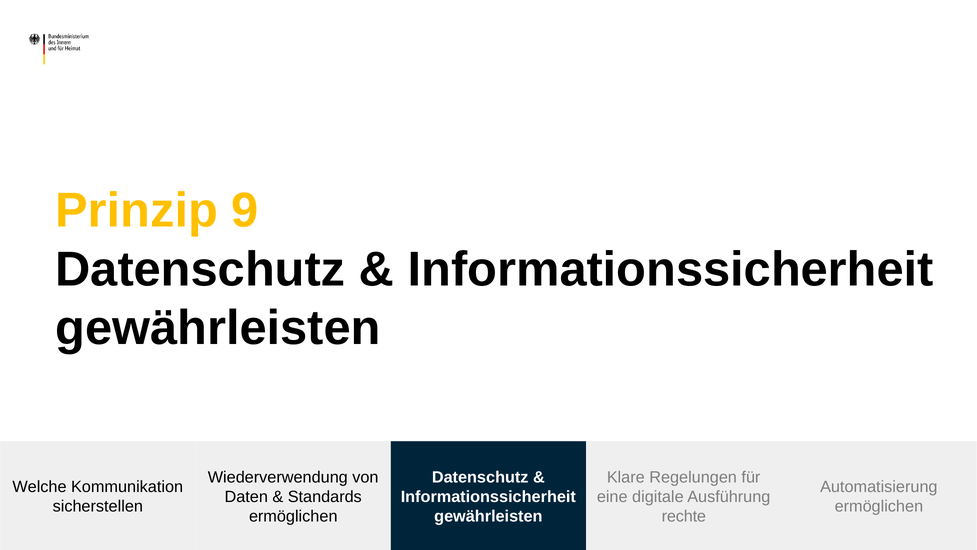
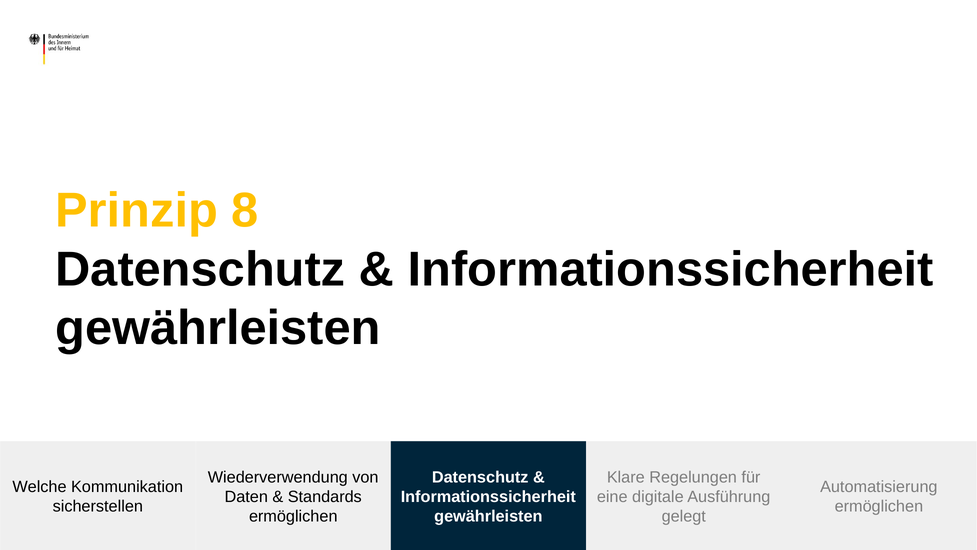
9: 9 -> 8
rechte: rechte -> gelegt
